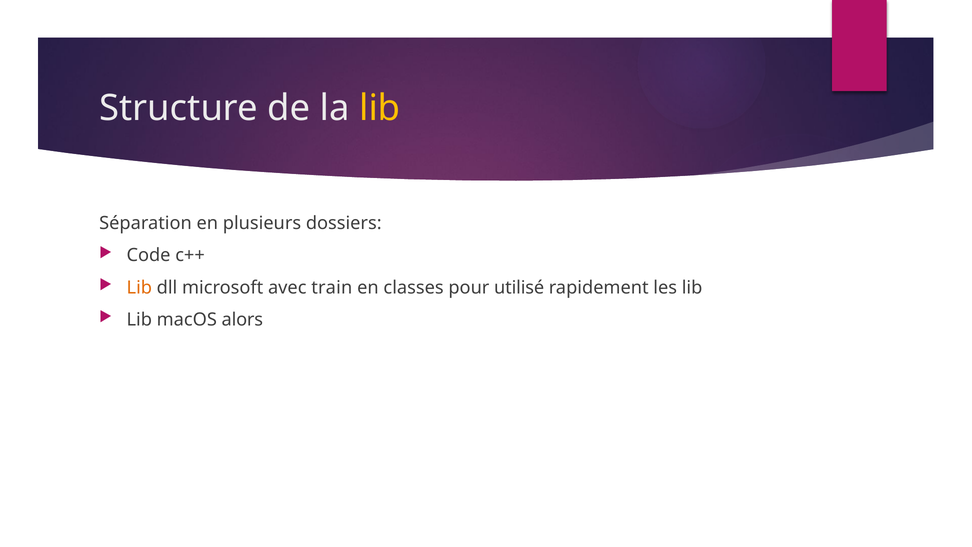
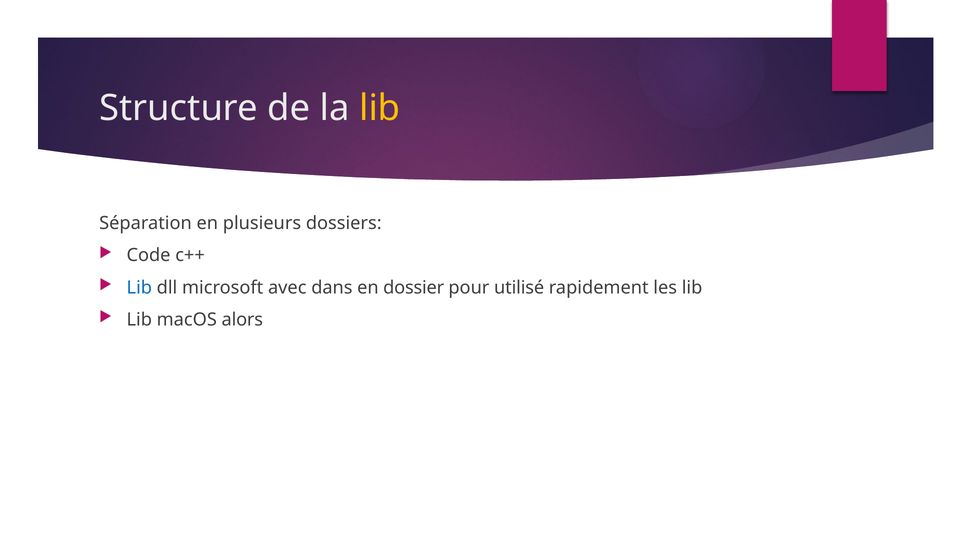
Lib at (139, 287) colour: orange -> blue
train: train -> dans
classes: classes -> dossier
